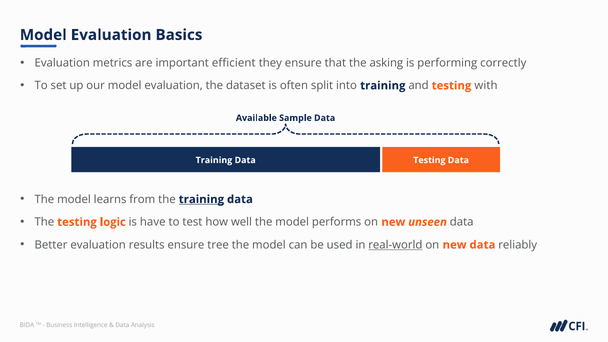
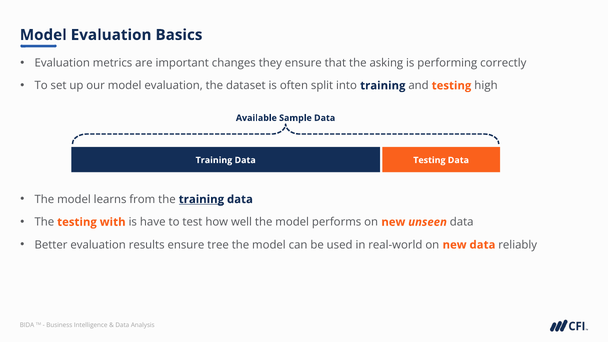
efficient: efficient -> changes
with: with -> high
logic: logic -> with
real-world underline: present -> none
